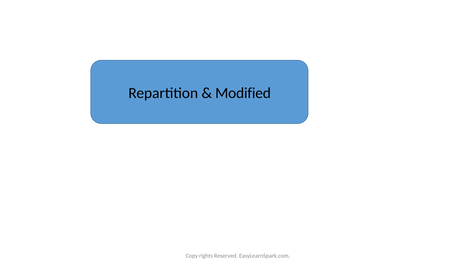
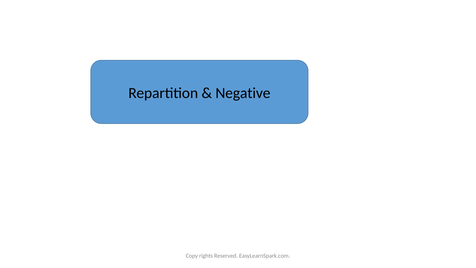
Modified: Modified -> Negative
